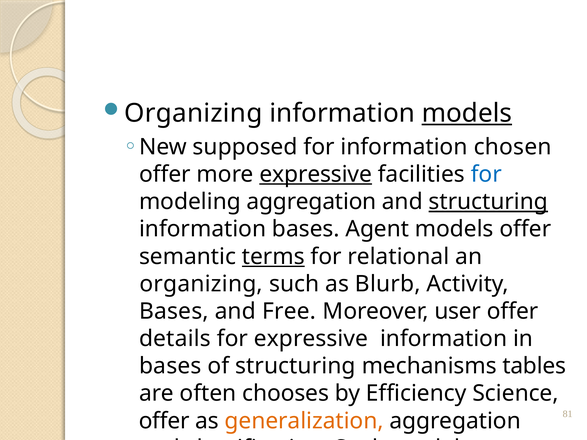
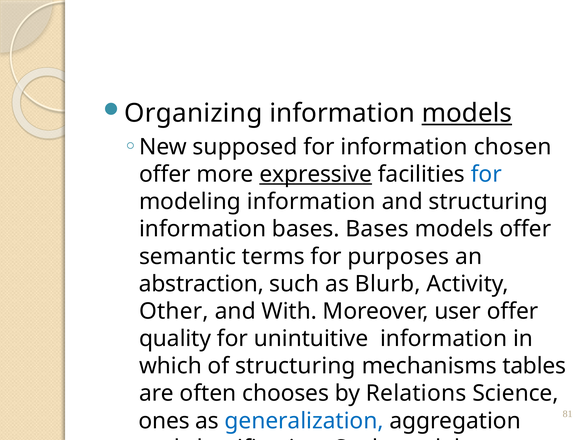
modeling aggregation: aggregation -> information
structuring at (488, 202) underline: present -> none
bases Agent: Agent -> Bases
terms underline: present -> none
relational: relational -> purposes
organizing at (201, 284): organizing -> abstraction
Bases at (174, 311): Bases -> Other
Free: Free -> With
details: details -> quality
for expressive: expressive -> unintuitive
bases at (170, 366): bases -> which
Efficiency: Efficiency -> Relations
offer at (164, 421): offer -> ones
generalization colour: orange -> blue
